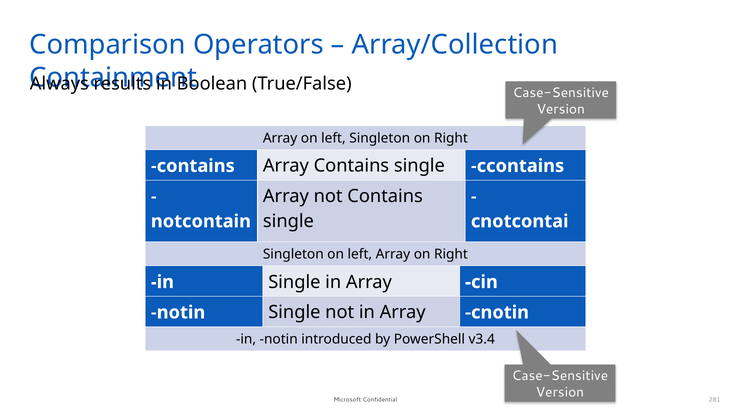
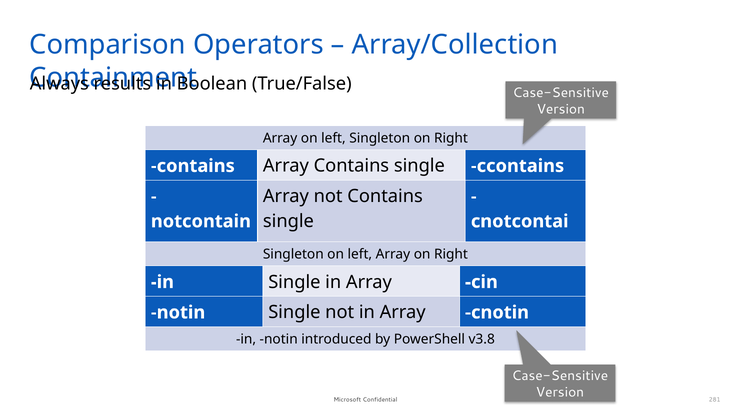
v3.4: v3.4 -> v3.8
